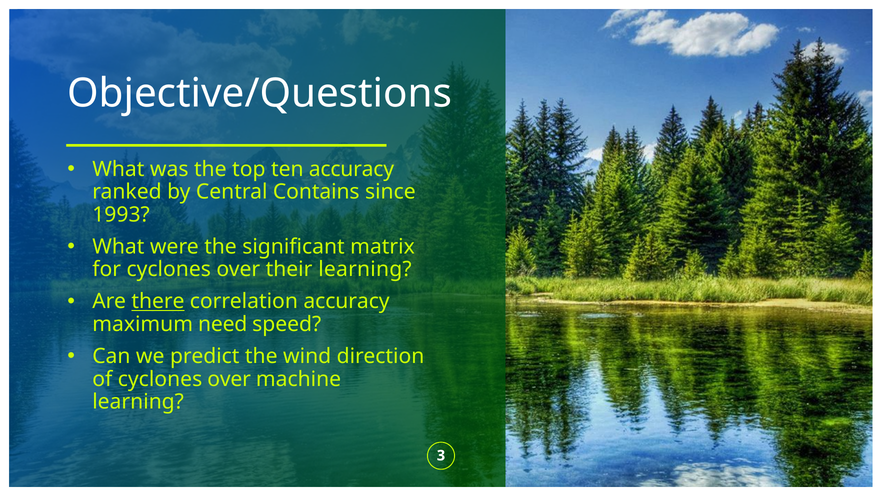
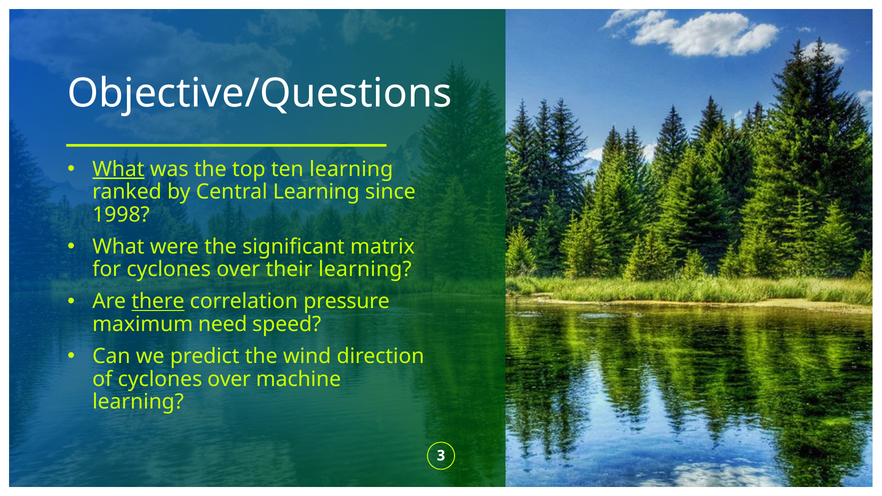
What at (118, 169) underline: none -> present
ten accuracy: accuracy -> learning
Central Contains: Contains -> Learning
1993: 1993 -> 1998
correlation accuracy: accuracy -> pressure
